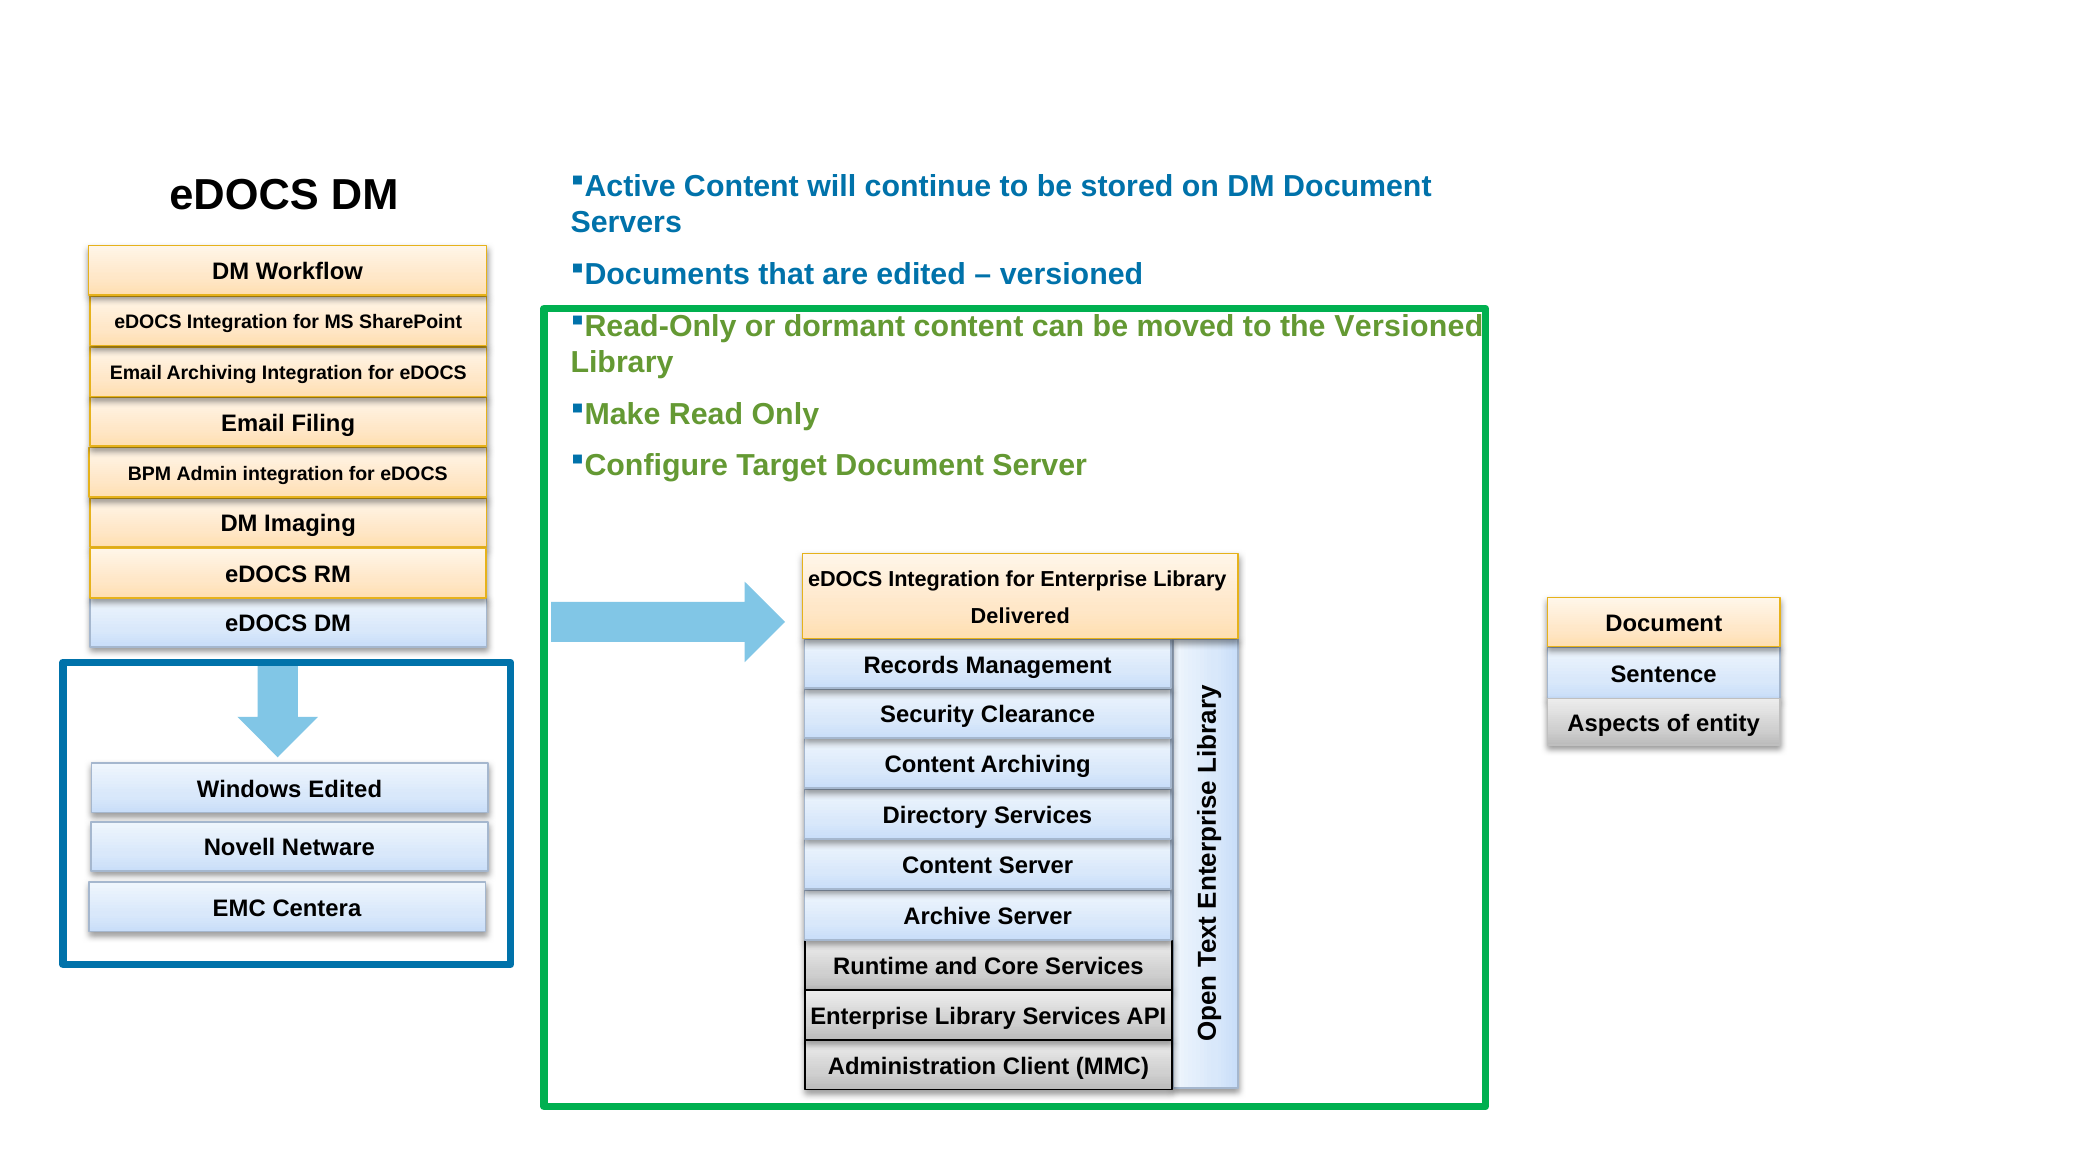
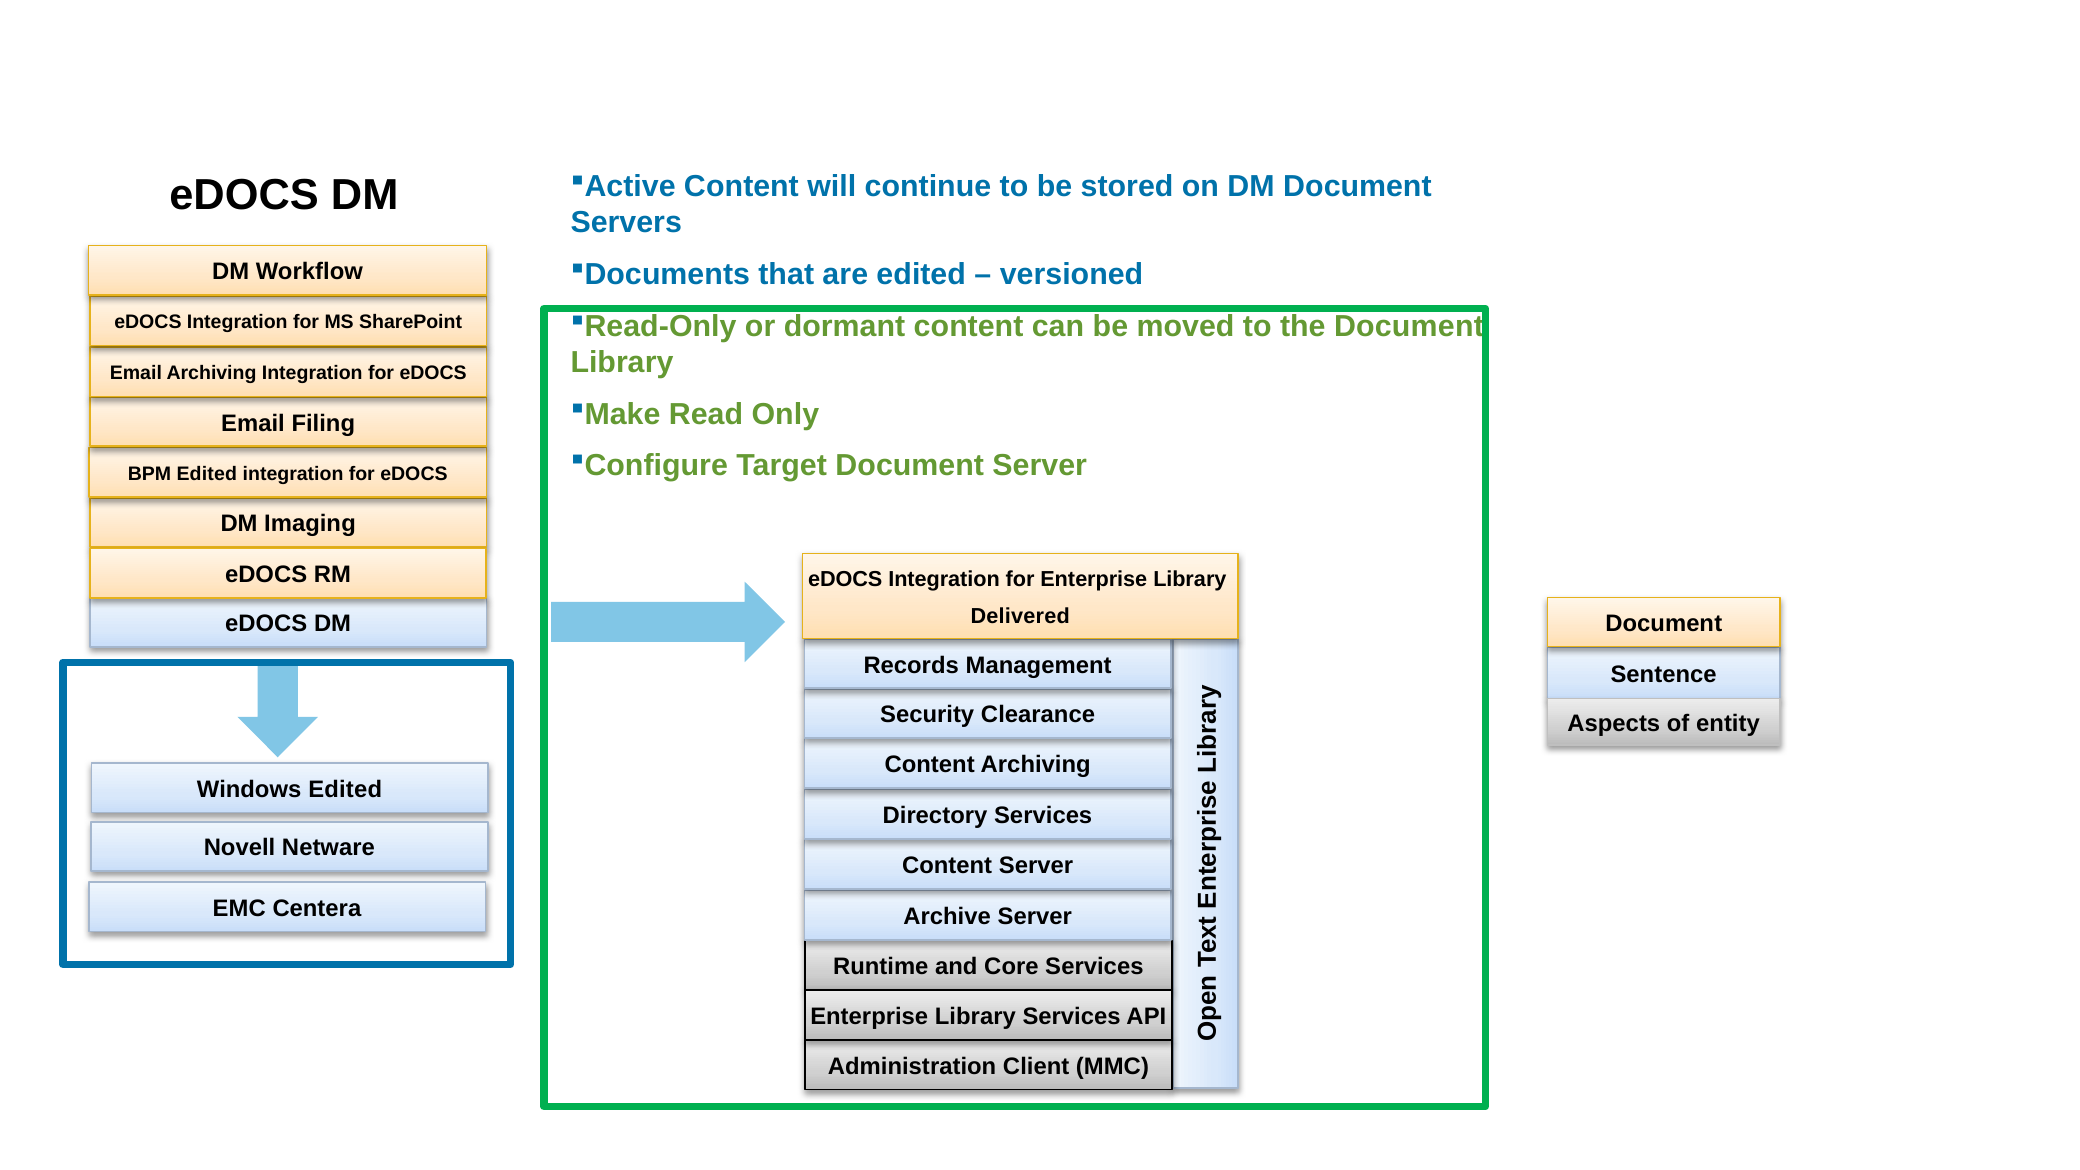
the Versioned: Versioned -> Document
BPM Admin: Admin -> Edited
